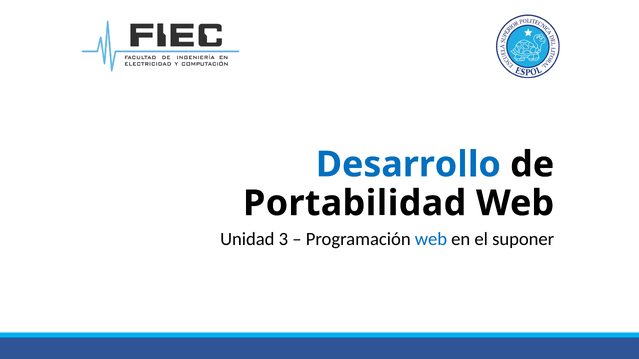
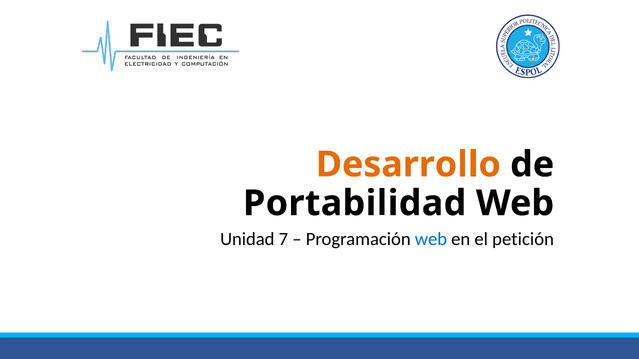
Desarrollo colour: blue -> orange
3: 3 -> 7
suponer: suponer -> petición
